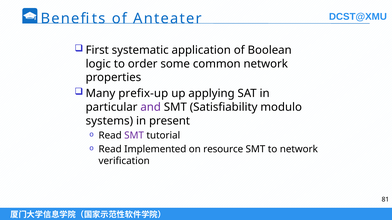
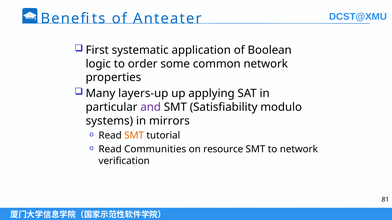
prefix-up: prefix-up -> layers-up
present: present -> mirrors
SMT at (134, 136) colour: purple -> orange
Implemented: Implemented -> Communities
